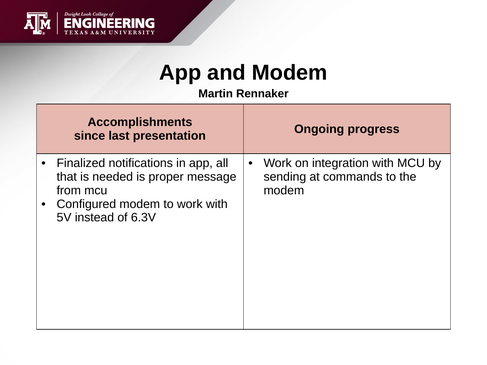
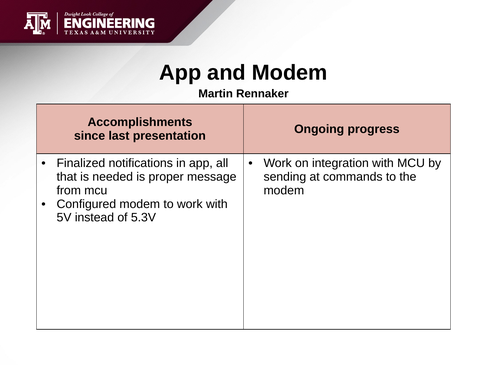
6.3V: 6.3V -> 5.3V
